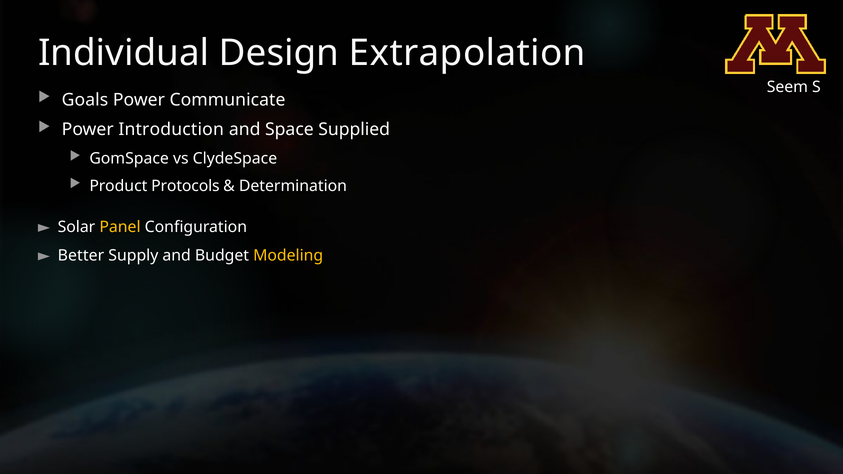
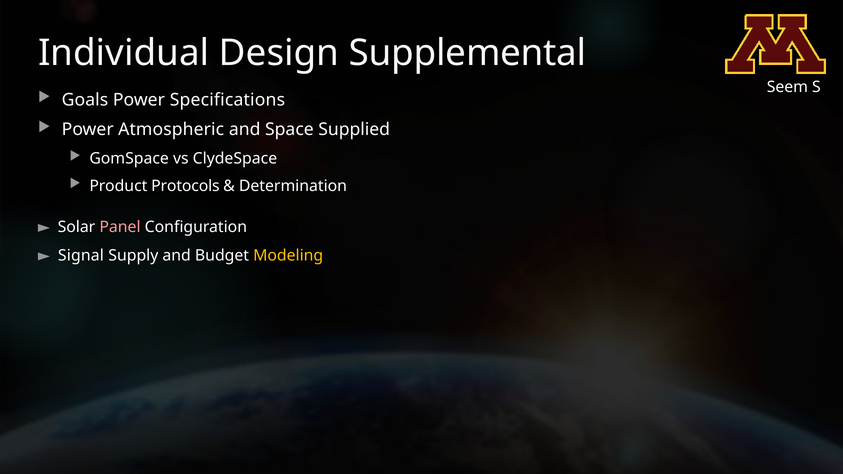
Extrapolation: Extrapolation -> Supplemental
Communicate: Communicate -> Specifications
Introduction: Introduction -> Atmospheric
Panel colour: yellow -> pink
Better: Better -> Signal
